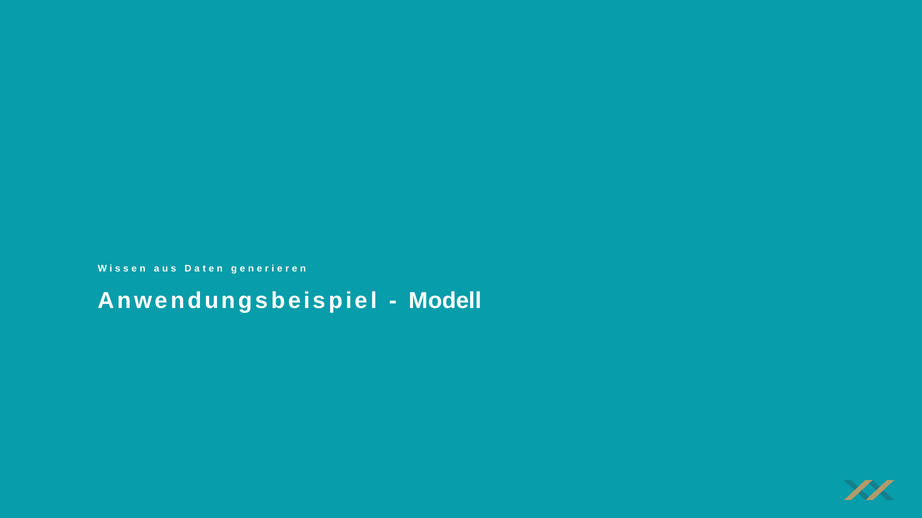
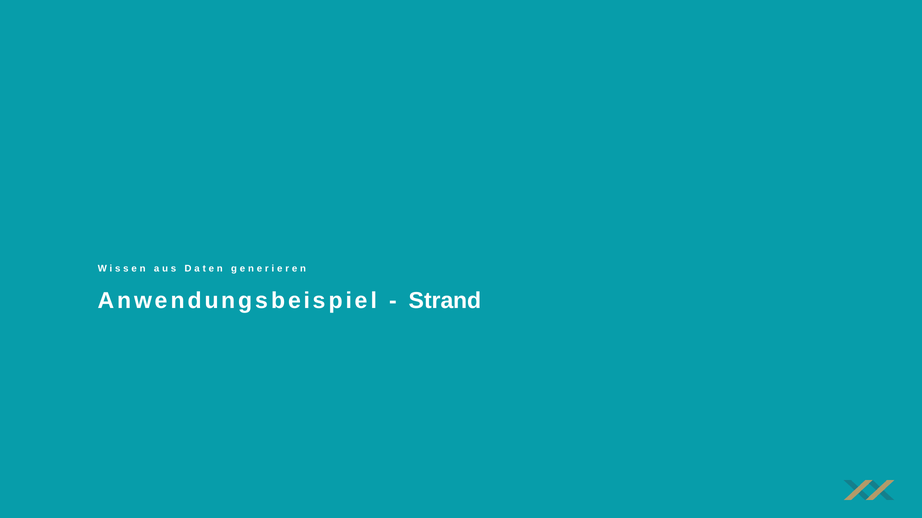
Modell: Modell -> Strand
